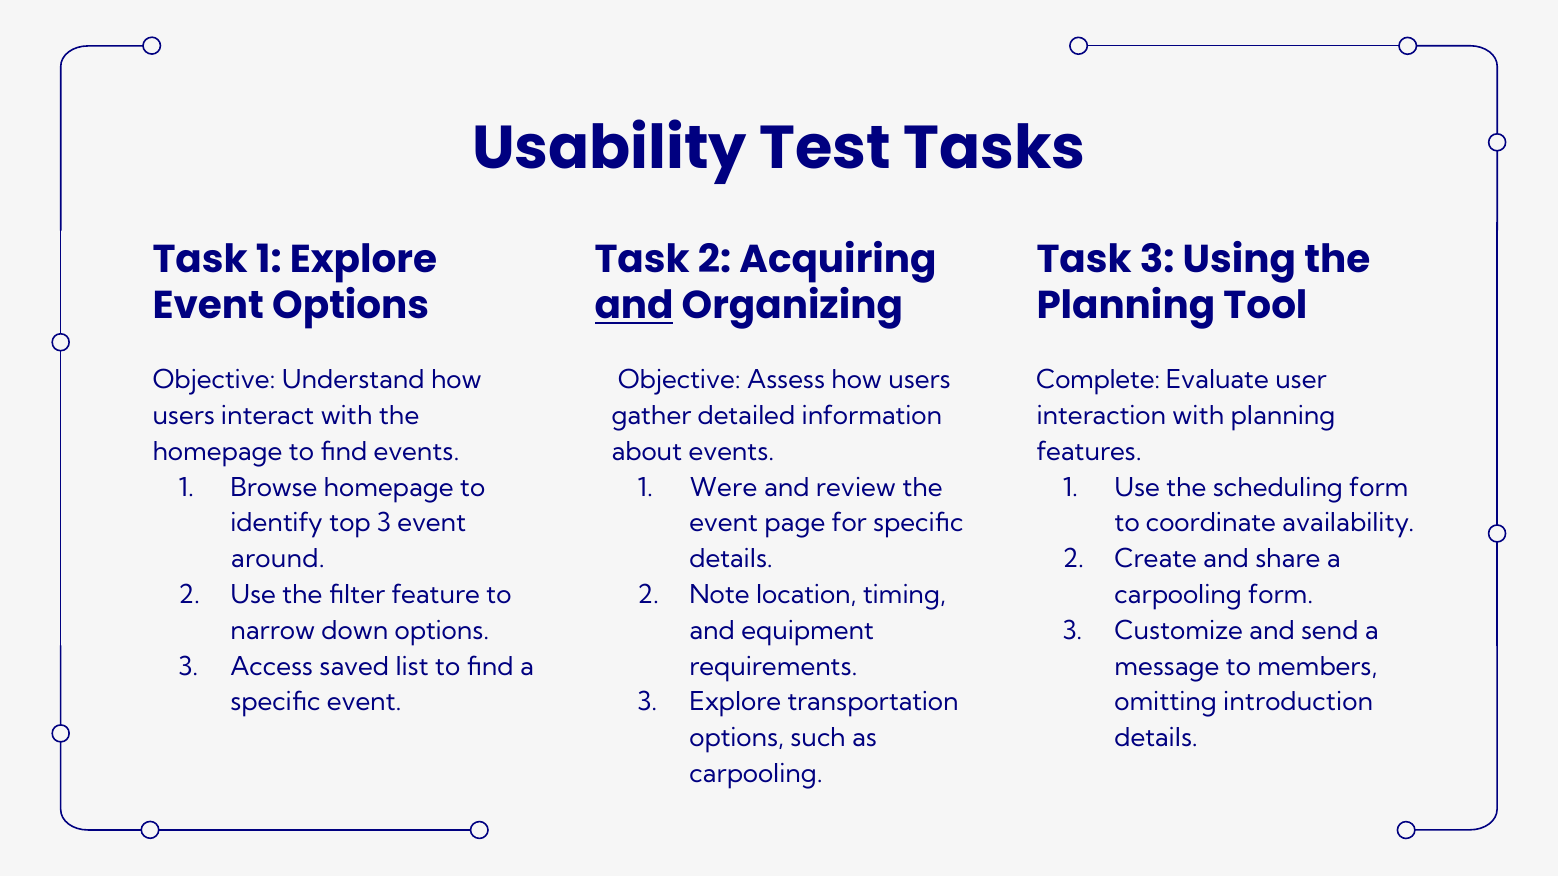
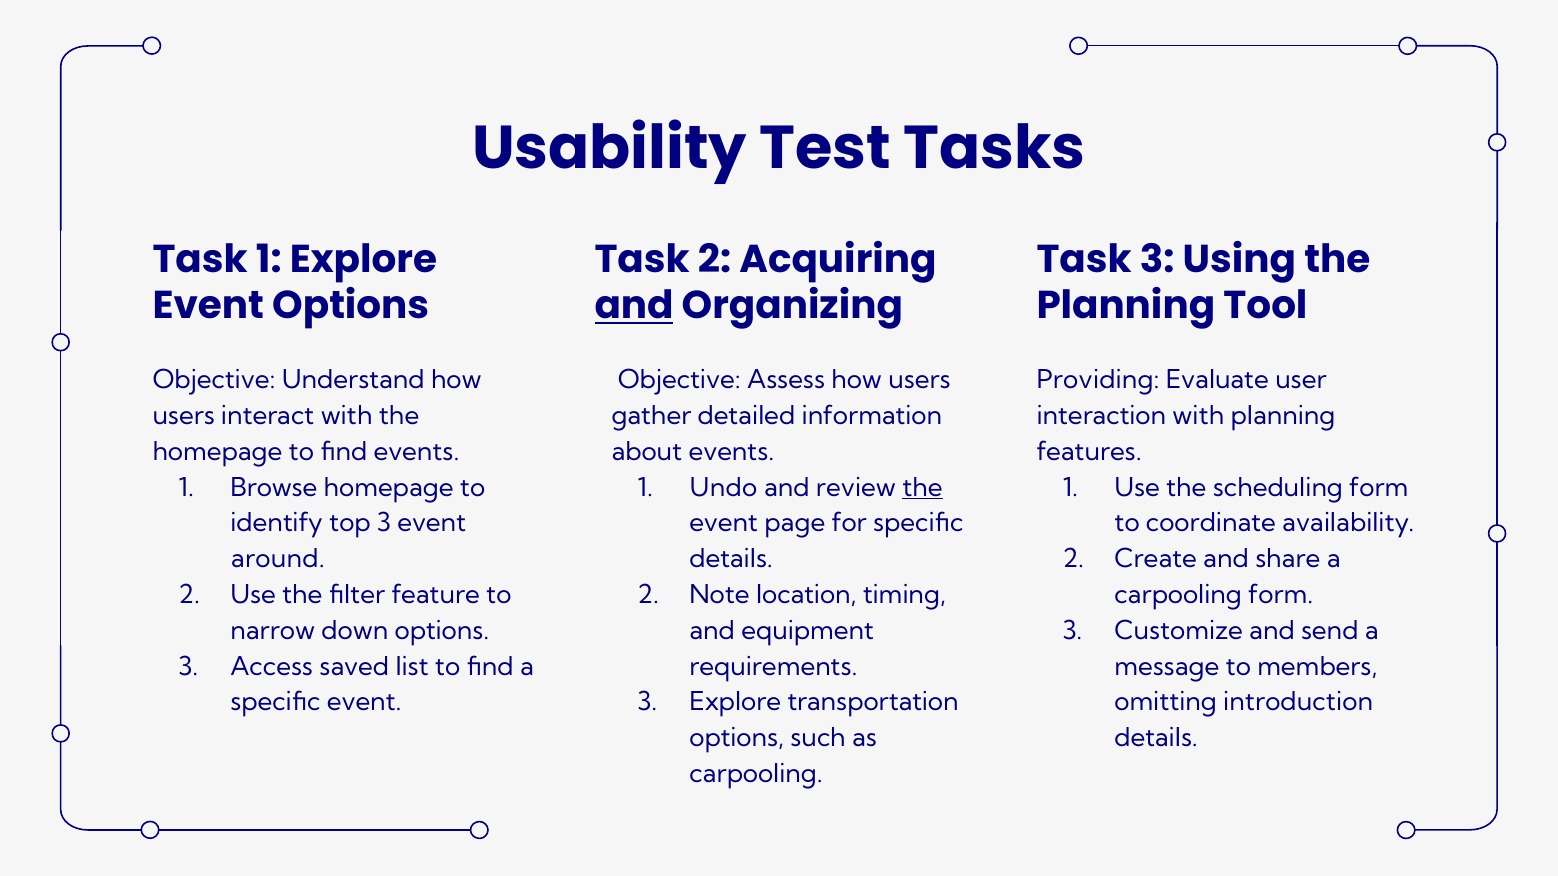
Complete: Complete -> Providing
Were: Were -> Undo
the at (922, 488) underline: none -> present
